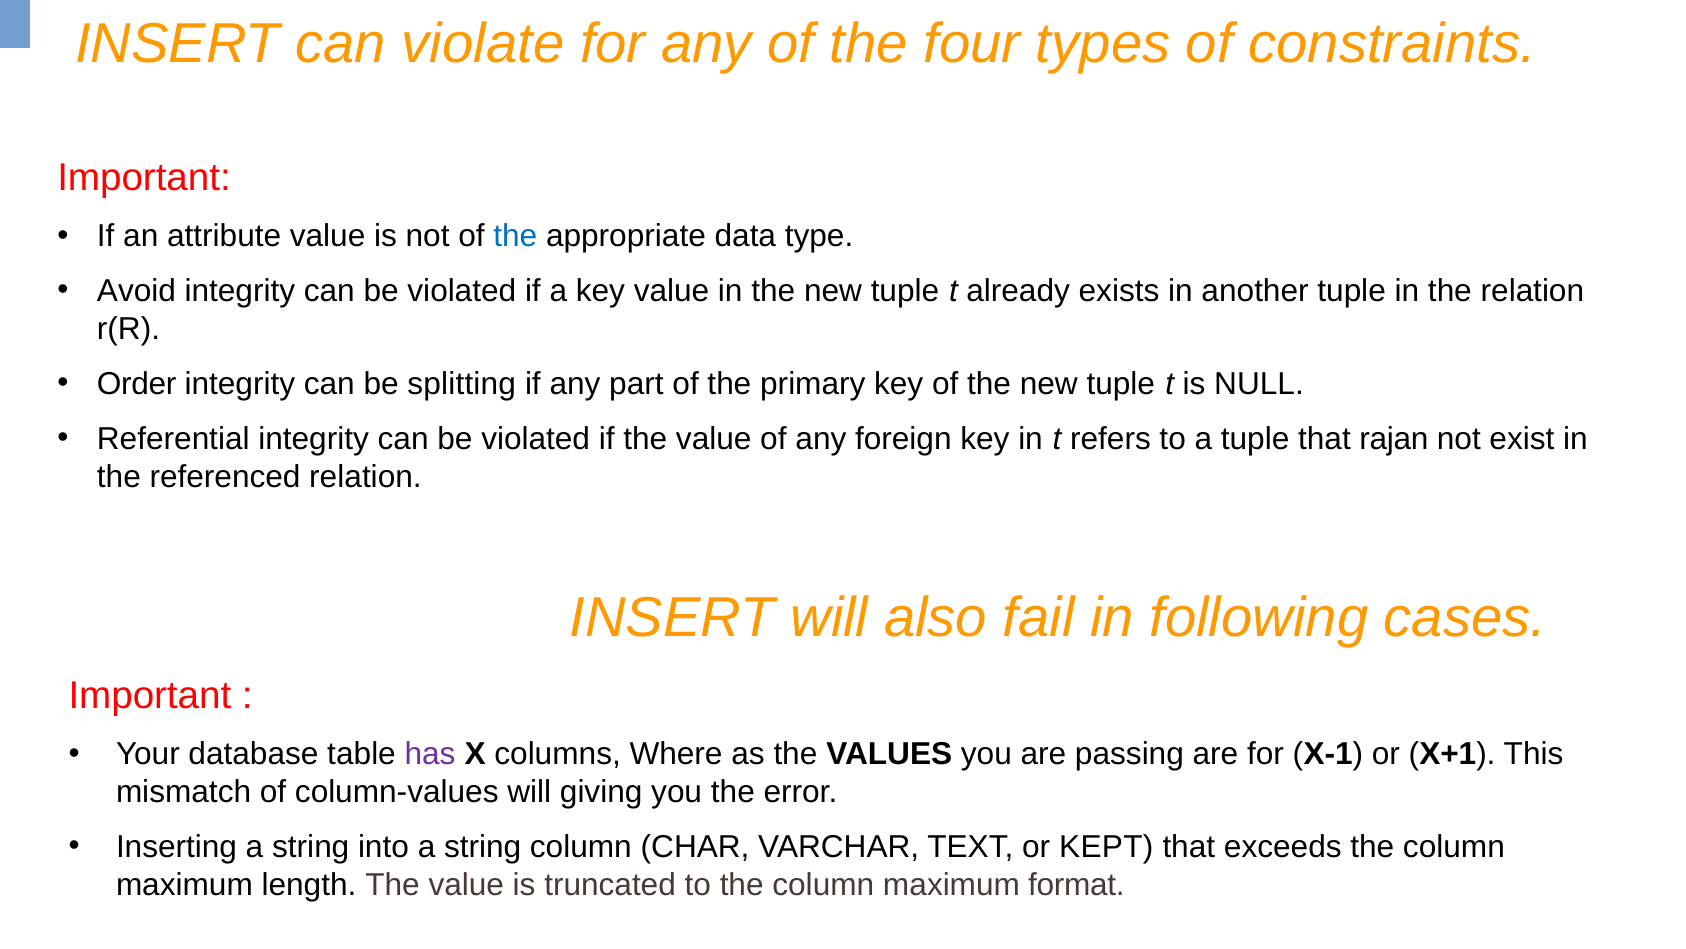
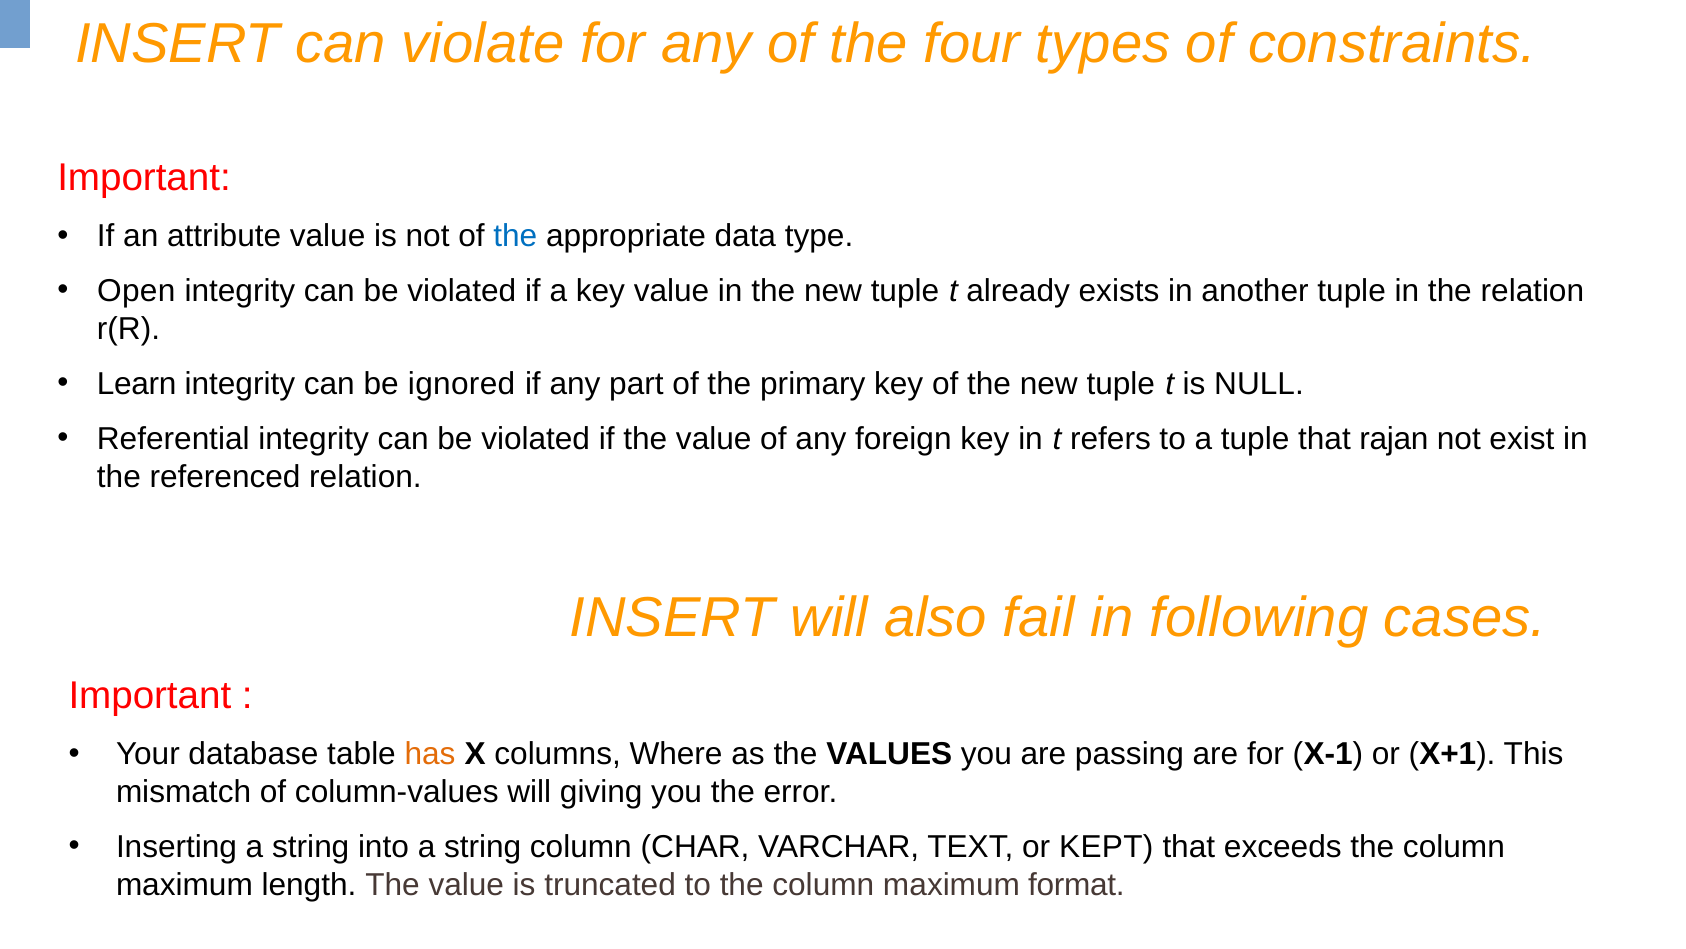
Avoid: Avoid -> Open
Order: Order -> Learn
splitting: splitting -> ignored
has colour: purple -> orange
